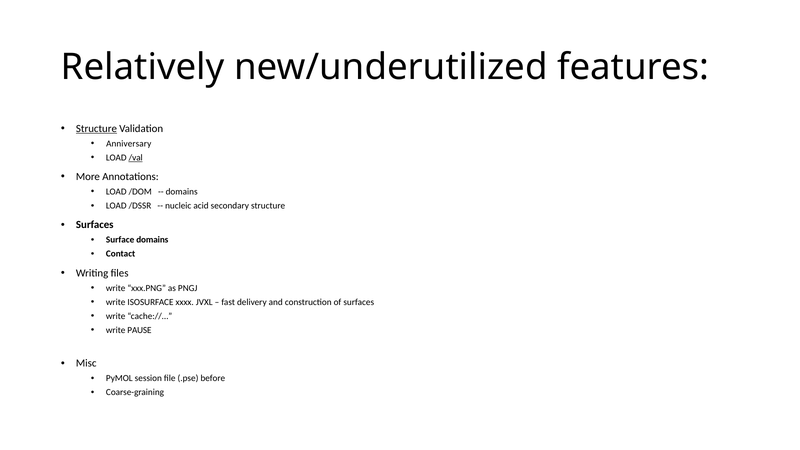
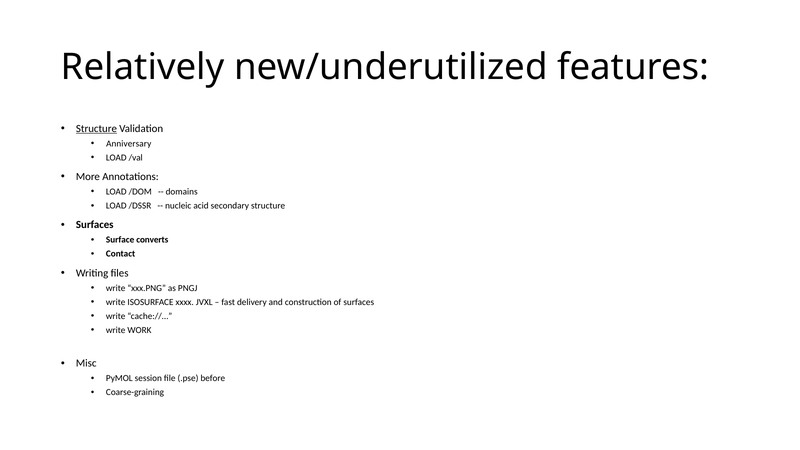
/val underline: present -> none
Surface domains: domains -> converts
PAUSE: PAUSE -> WORK
